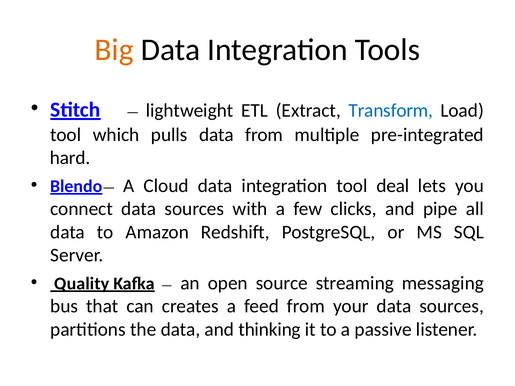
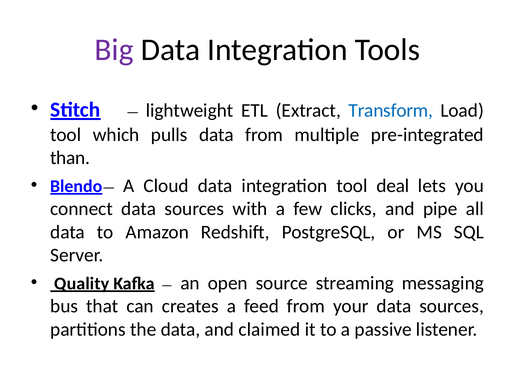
Big colour: orange -> purple
hard: hard -> than
thinking: thinking -> claimed
